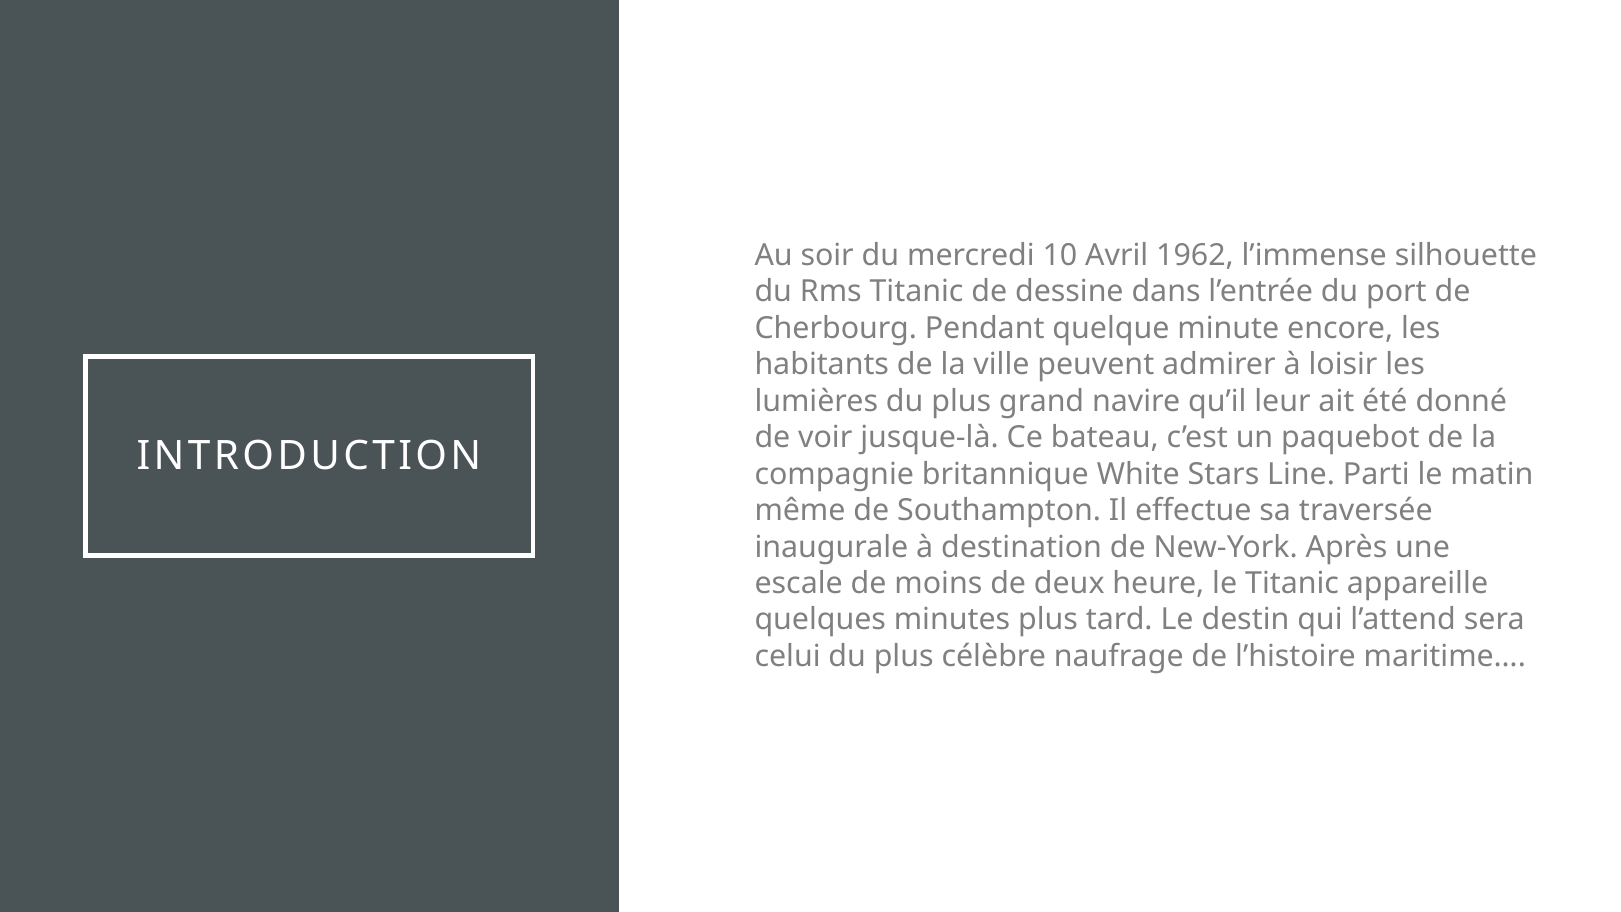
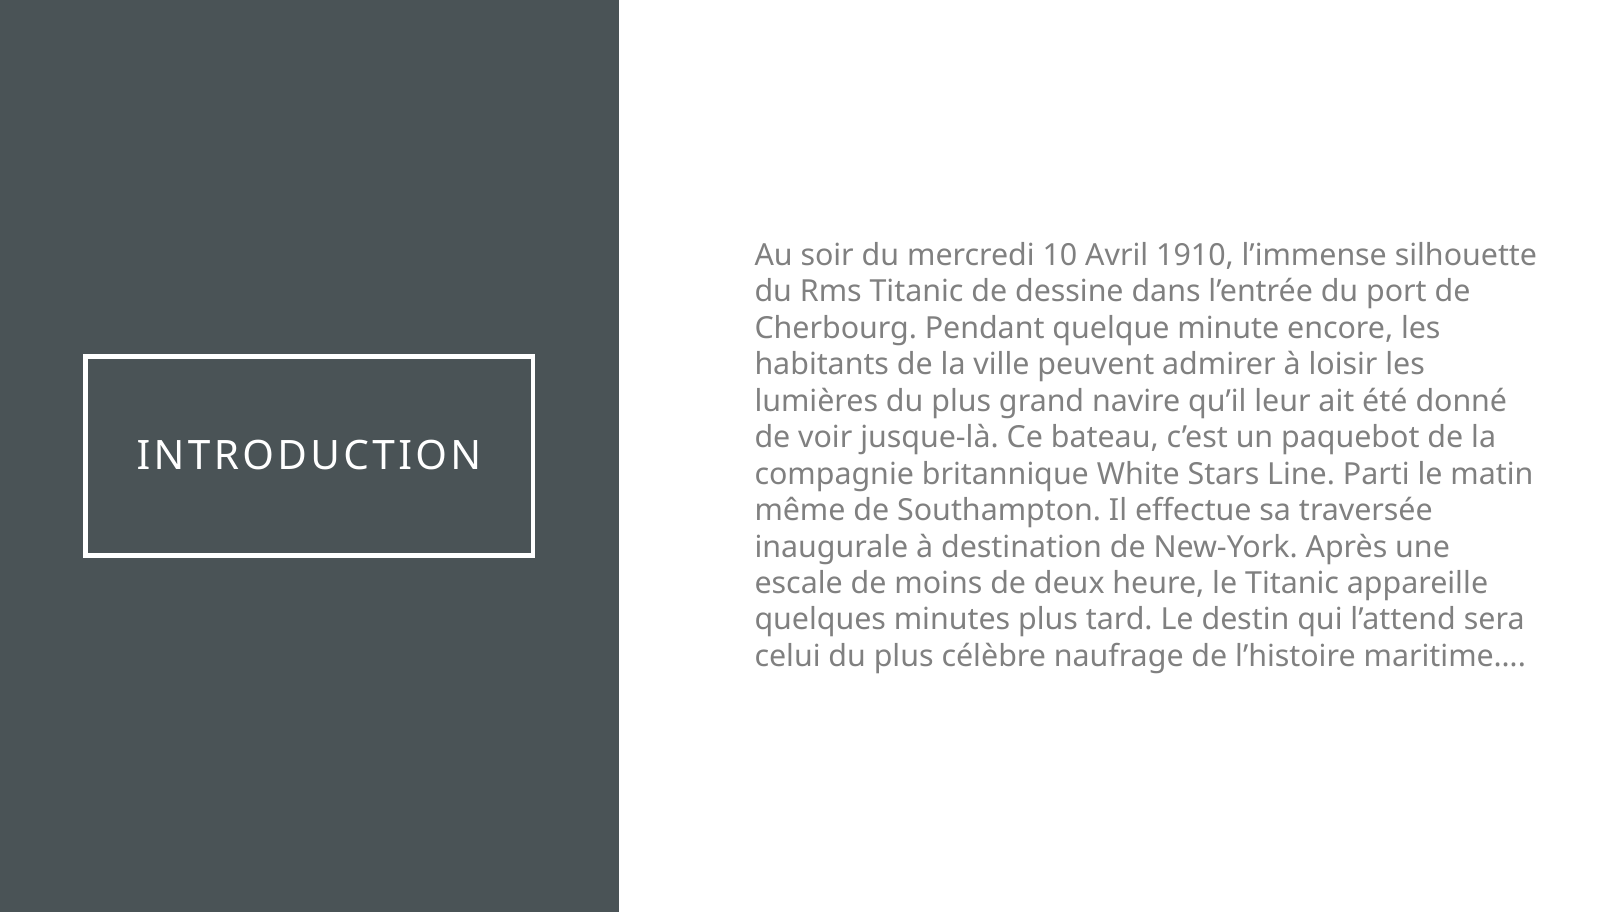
1962: 1962 -> 1910
